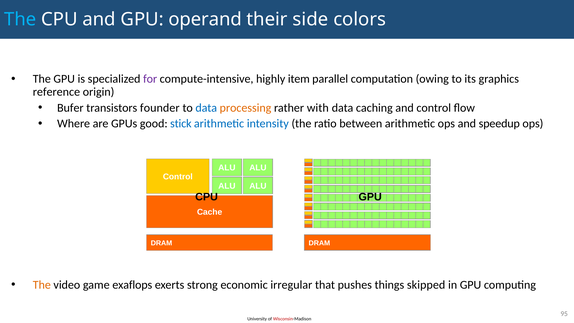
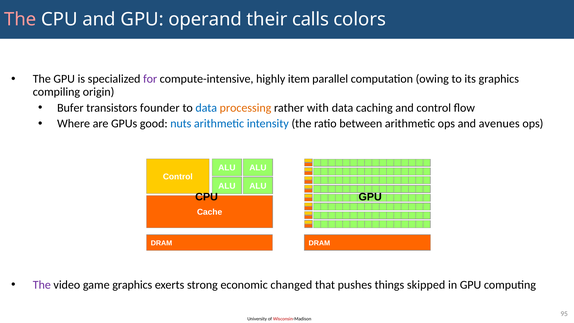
The at (20, 19) colour: light blue -> pink
side: side -> calls
reference: reference -> compiling
stick: stick -> nuts
speedup: speedup -> avenues
The at (42, 285) colour: orange -> purple
game exaflops: exaflops -> graphics
irregular: irregular -> changed
